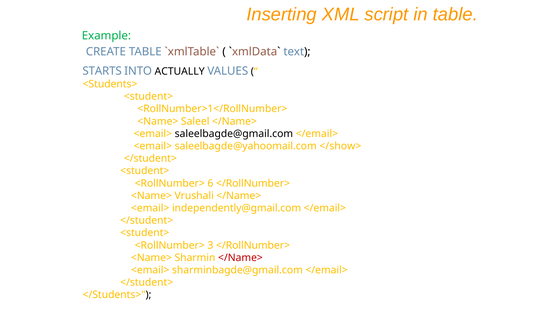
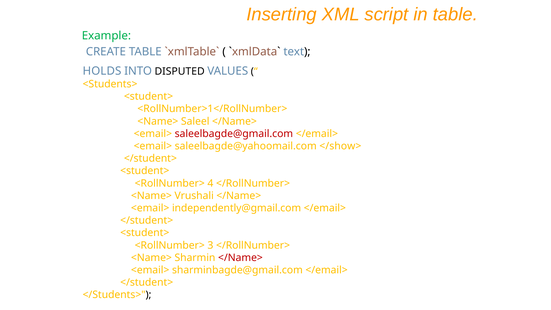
STARTS: STARTS -> HOLDS
ACTUALLY: ACTUALLY -> DISPUTED
saleelbagde@gmail.com colour: black -> red
6: 6 -> 4
